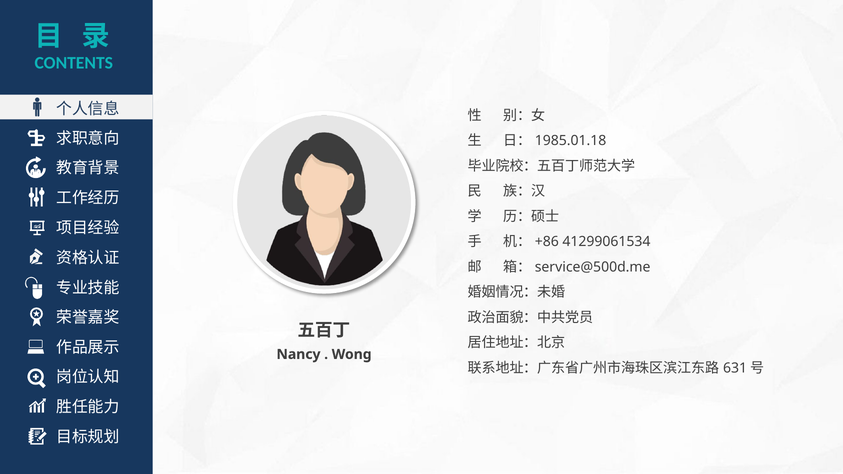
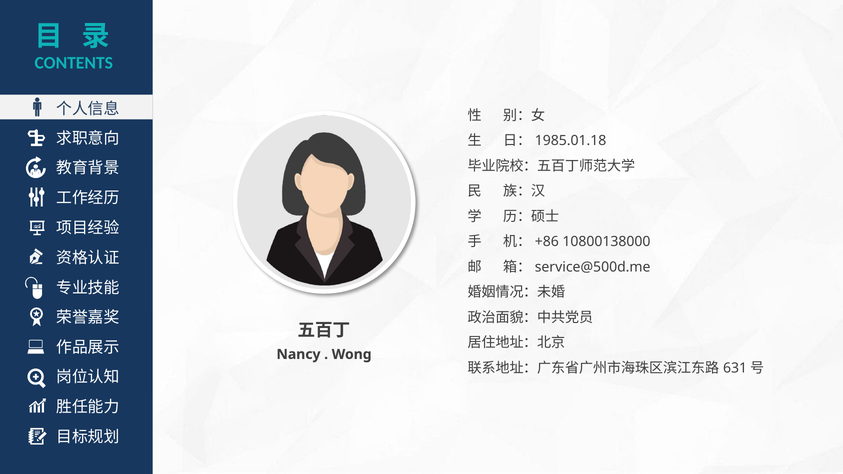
41299061534: 41299061534 -> 10800138000
